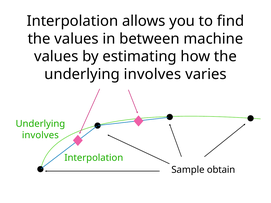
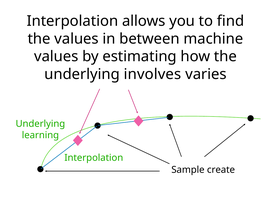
involves at (40, 135): involves -> learning
obtain: obtain -> create
